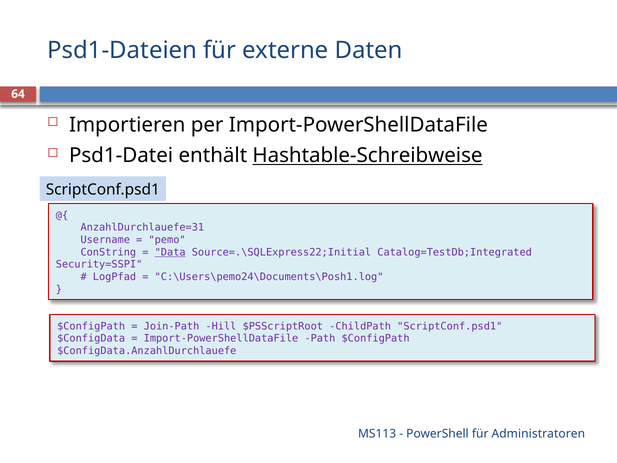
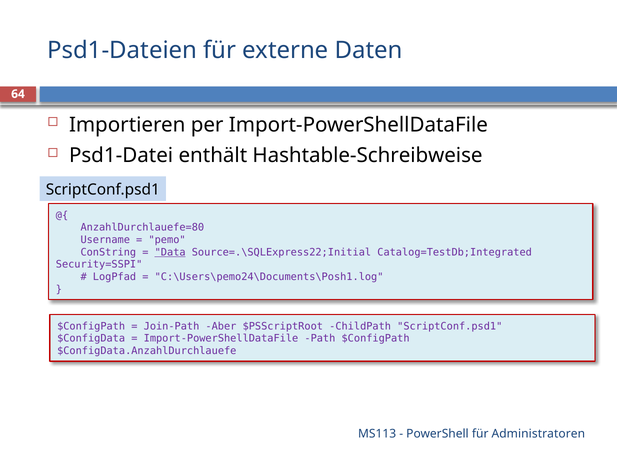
Hashtable-Schreibweise underline: present -> none
AnzahlDurchlauefe=31: AnzahlDurchlauefe=31 -> AnzahlDurchlauefe=80
Hill: Hill -> Aber
